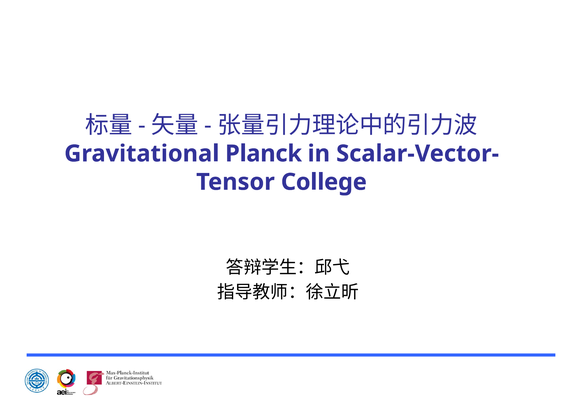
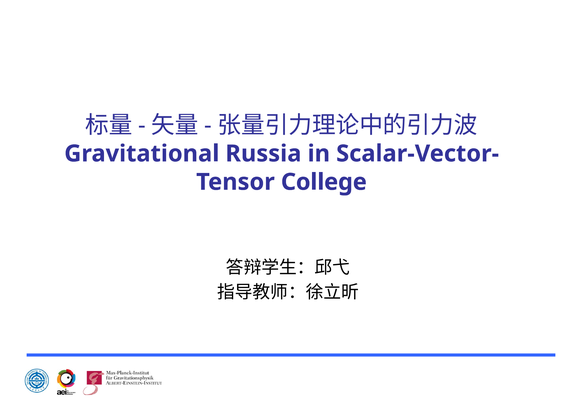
Planck: Planck -> Russia
